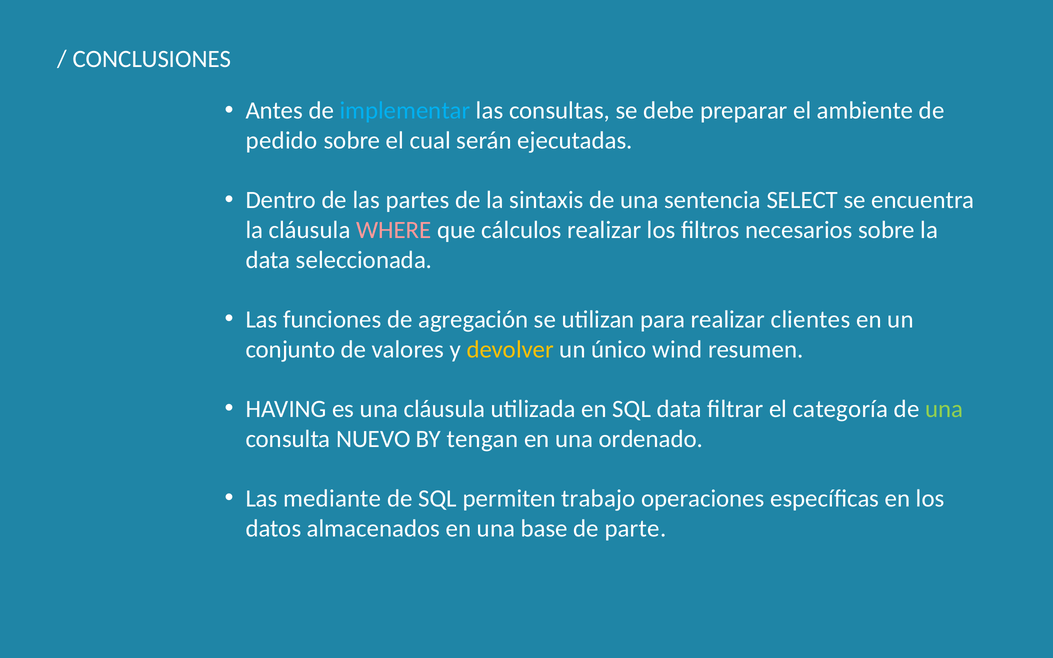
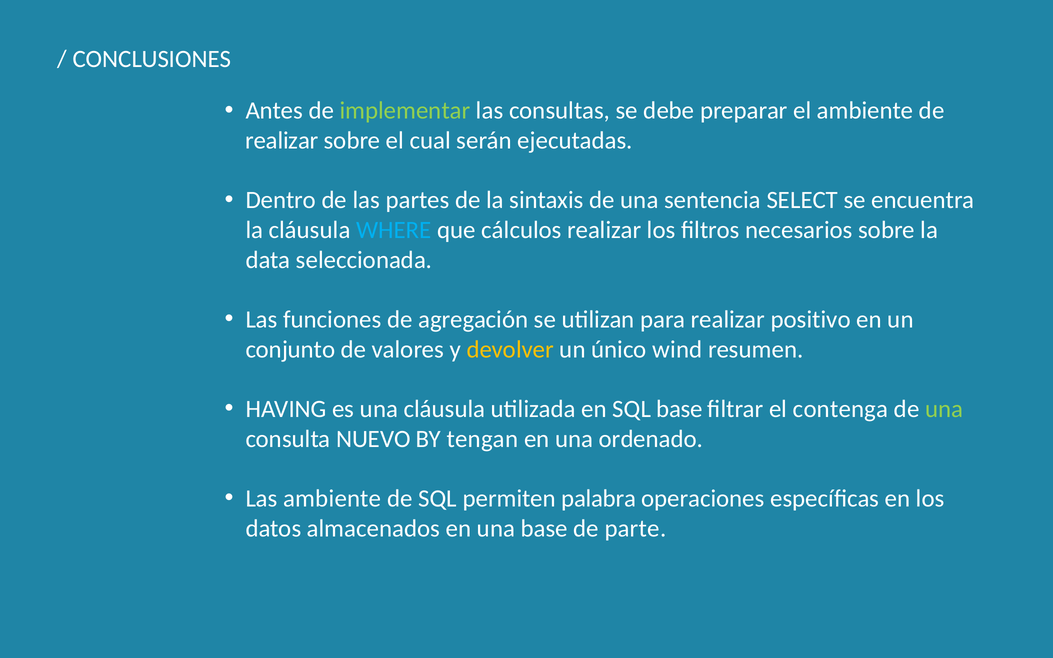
implementar colour: light blue -> light green
pedido at (282, 140): pedido -> realizar
WHERE colour: pink -> light blue
clientes: clientes -> positivo
SQL data: data -> base
categoría: categoría -> contenga
Las mediante: mediante -> ambiente
trabajo: trabajo -> palabra
